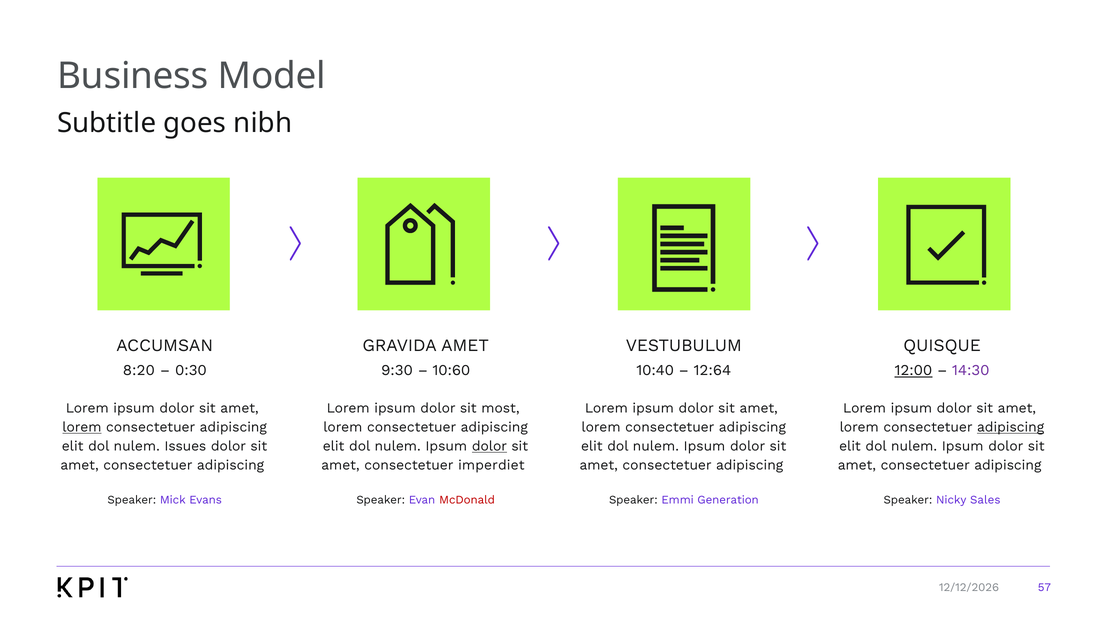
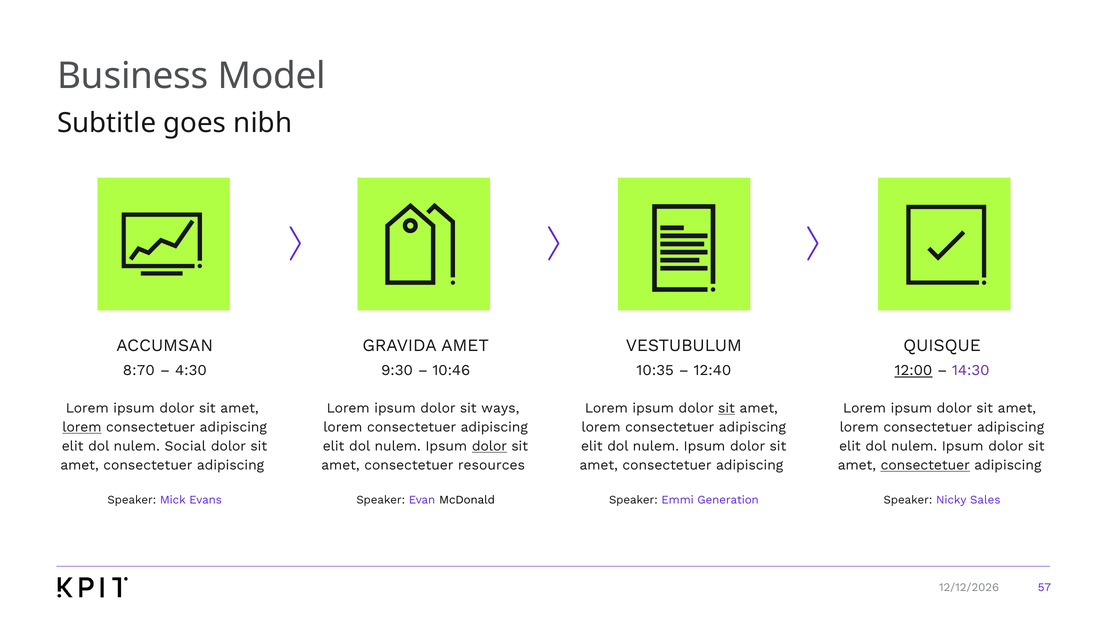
8:20: 8:20 -> 8:70
0:30: 0:30 -> 4:30
10:60: 10:60 -> 10:46
10:40: 10:40 -> 10:35
12:64: 12:64 -> 12:40
most: most -> ways
sit at (726, 408) underline: none -> present
adipiscing at (1011, 427) underline: present -> none
Issues: Issues -> Social
imperdiet: imperdiet -> resources
consectetuer at (925, 465) underline: none -> present
McDonald colour: red -> black
